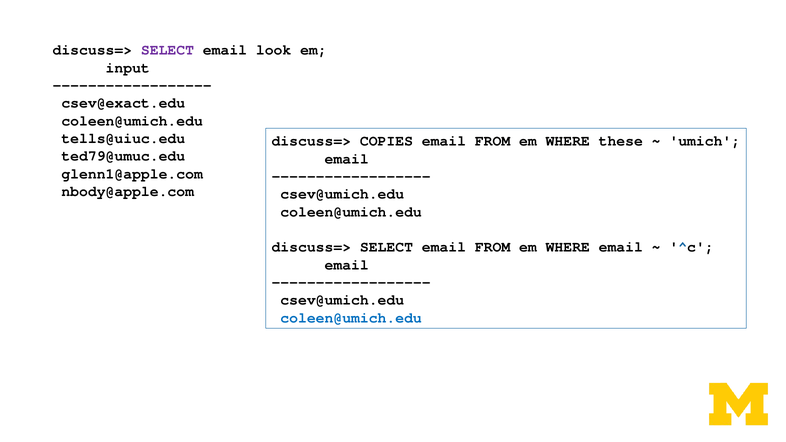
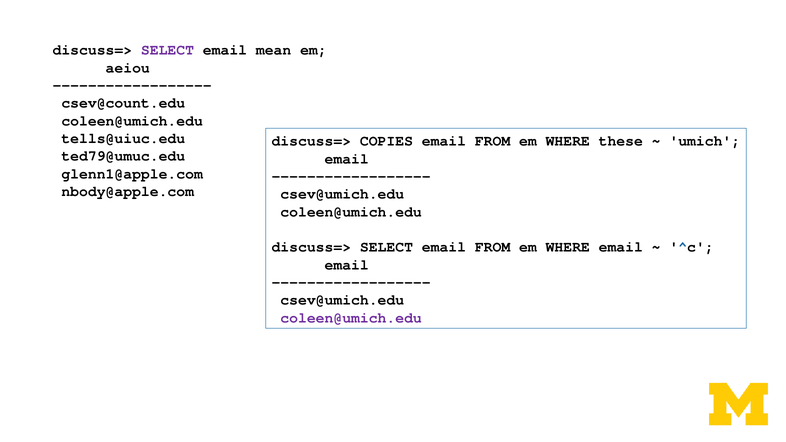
look: look -> mean
input: input -> aeiou
csev@exact.edu: csev@exact.edu -> csev@count.edu
coleen@umich.edu at (351, 318) colour: blue -> purple
